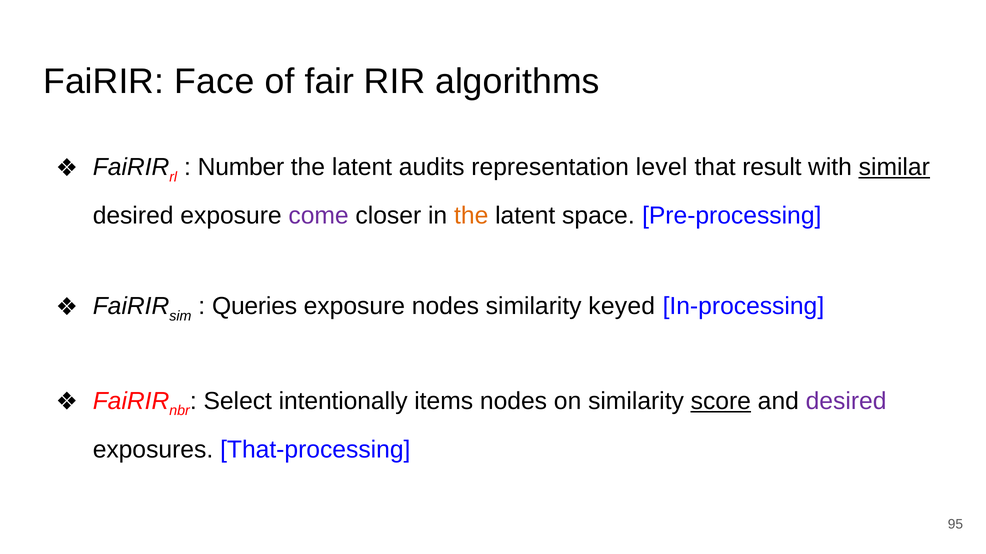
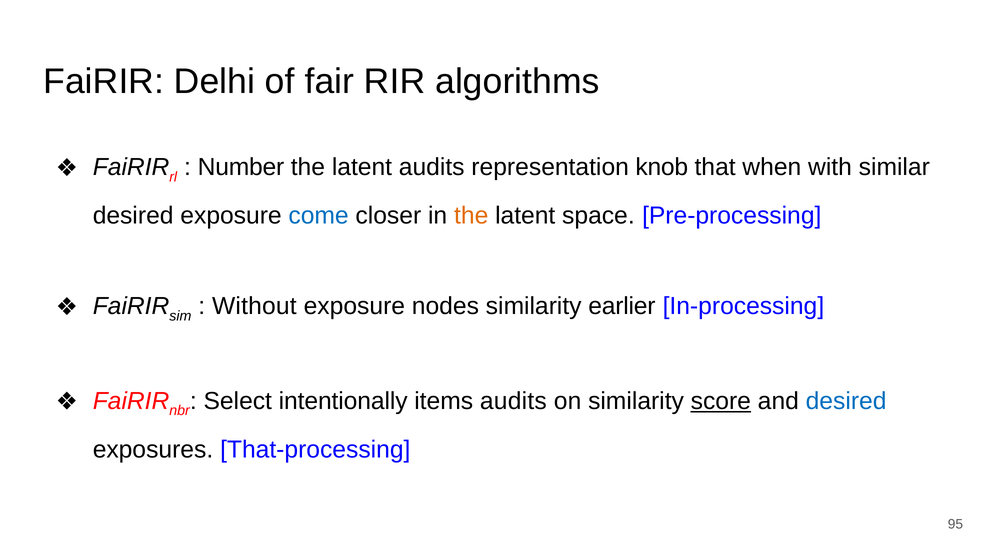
Face: Face -> Delhi
level: level -> knob
result: result -> when
similar underline: present -> none
come colour: purple -> blue
Queries: Queries -> Without
keyed: keyed -> earlier
items nodes: nodes -> audits
desired at (846, 401) colour: purple -> blue
